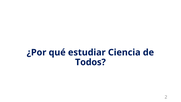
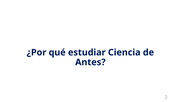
Todos: Todos -> Antes
